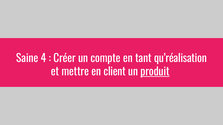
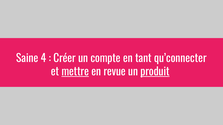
qu’réalisation: qu’réalisation -> qu’connecter
mettre underline: none -> present
client: client -> revue
